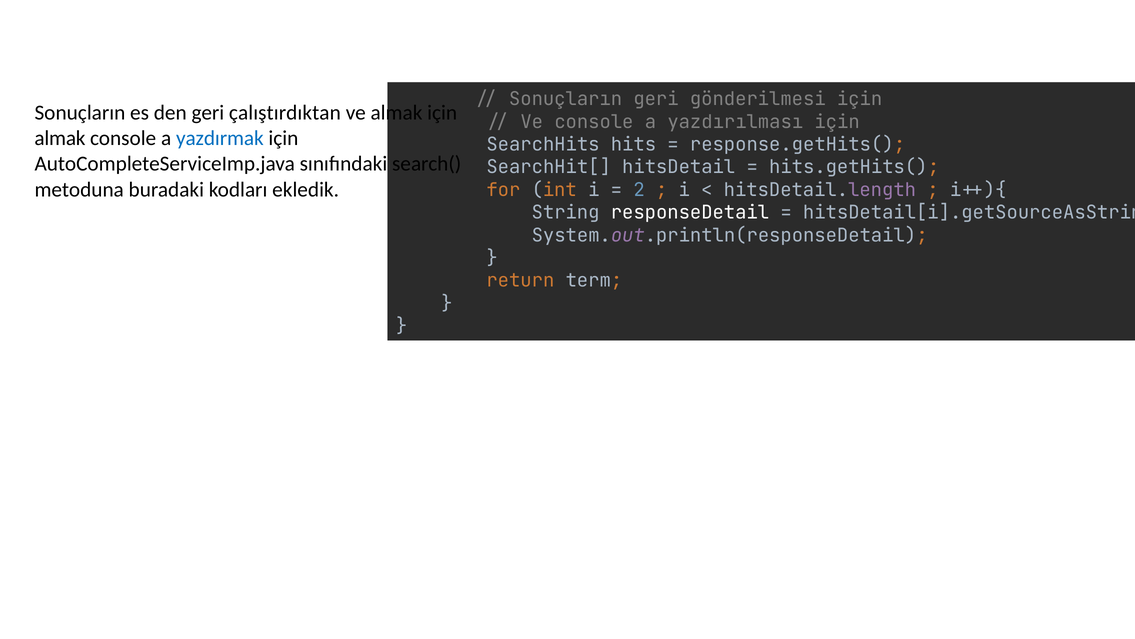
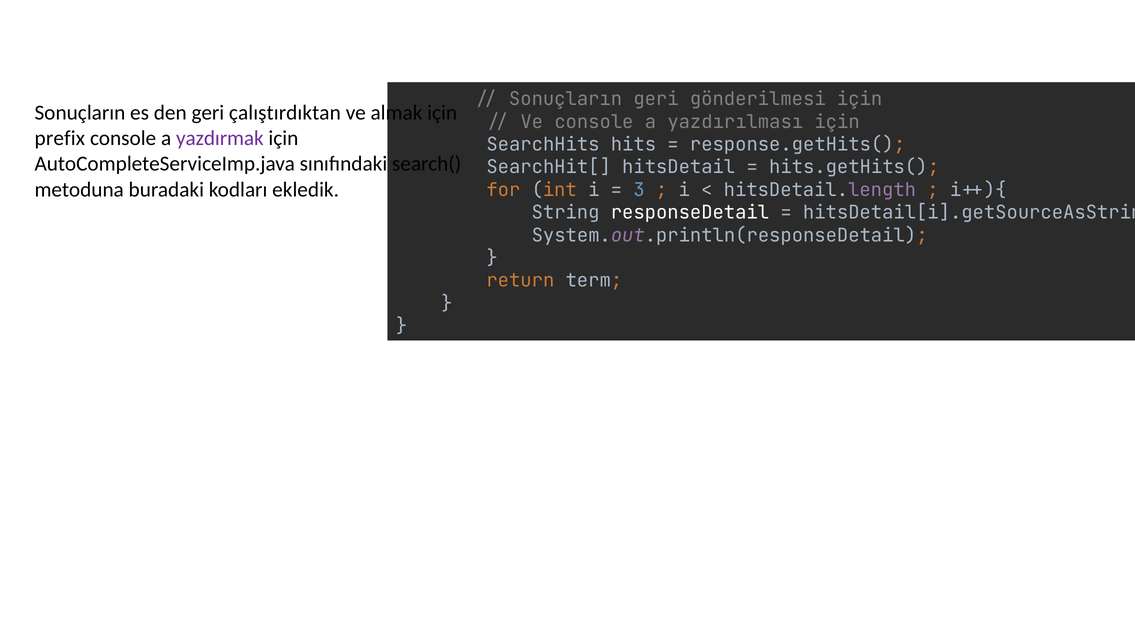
almak at (60, 138): almak -> prefix
yazdırmak colour: blue -> purple
2: 2 -> 3
